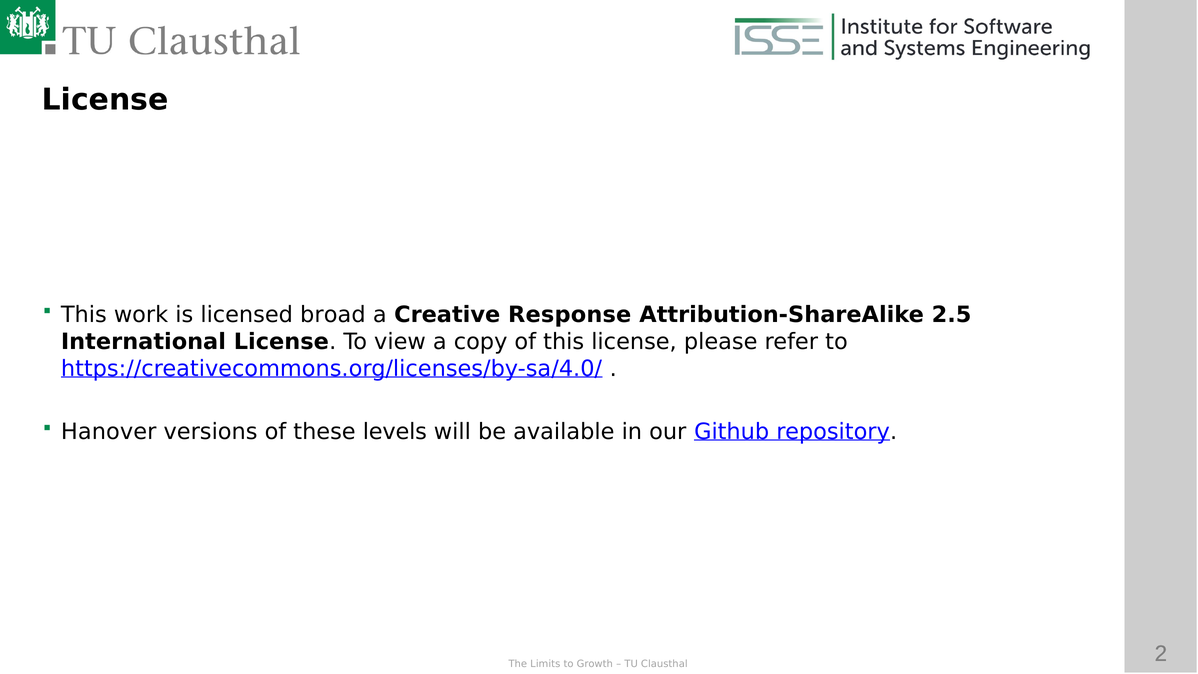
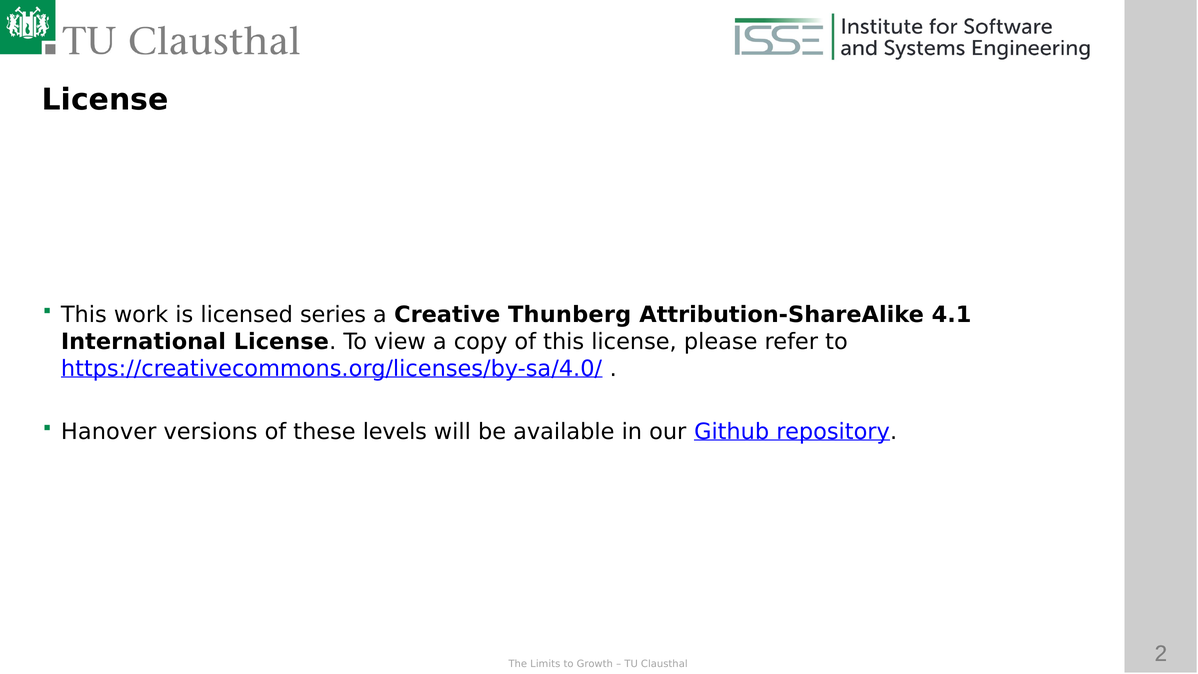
broad: broad -> series
Response: Response -> Thunberg
2.5: 2.5 -> 4.1
